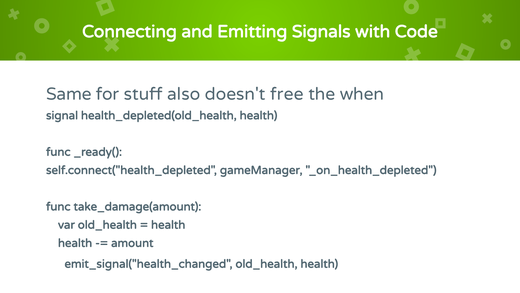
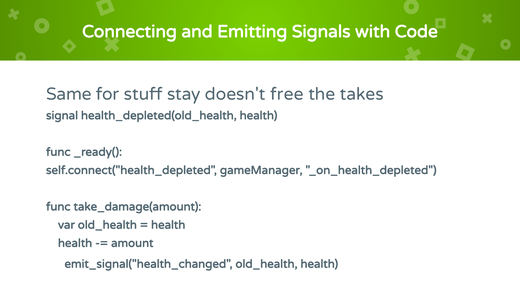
also: also -> stay
when: when -> takes
